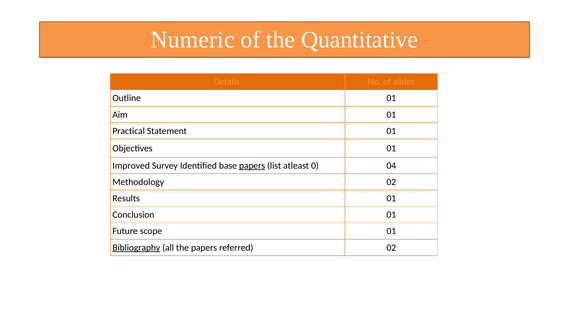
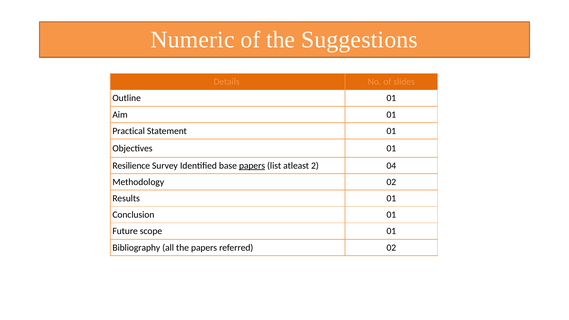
Quantitative: Quantitative -> Suggestions
Improved: Improved -> Resilience
0: 0 -> 2
Bibliography at (136, 248) underline: present -> none
